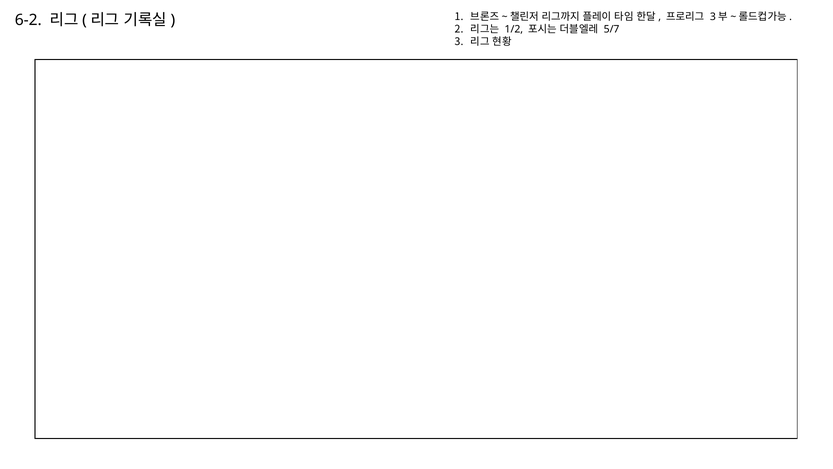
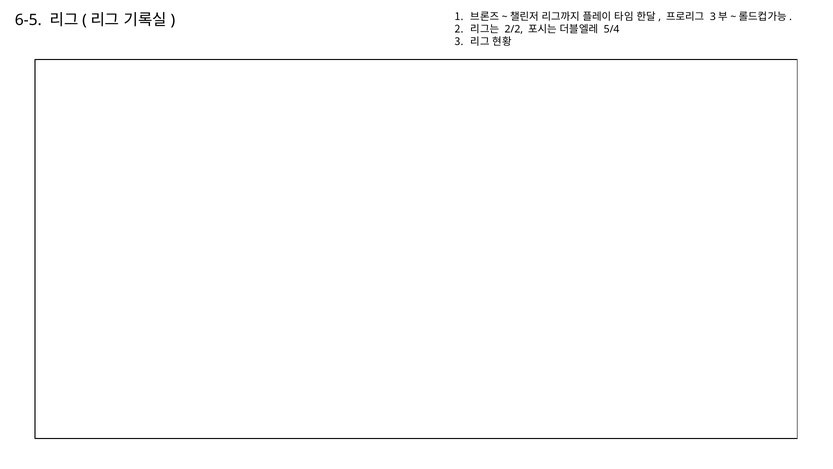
6-2: 6-2 -> 6-5
1/2: 1/2 -> 2/2
5/7: 5/7 -> 5/4
